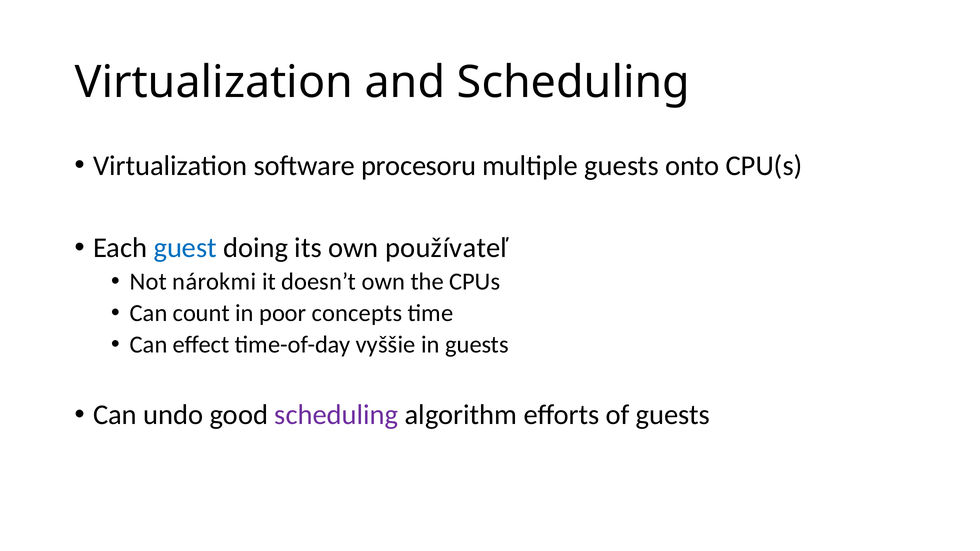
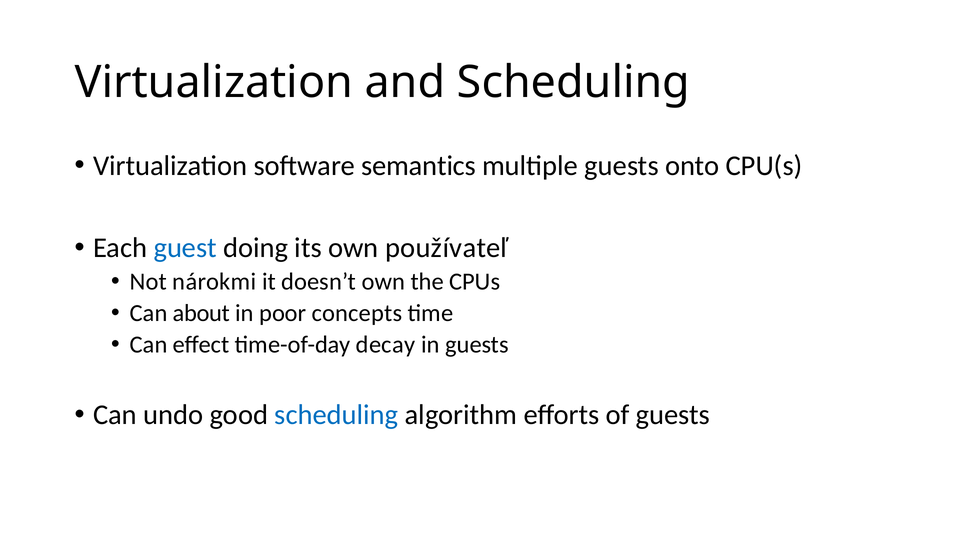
procesoru: procesoru -> semantics
count: count -> about
vyššie: vyššie -> decay
scheduling at (336, 415) colour: purple -> blue
